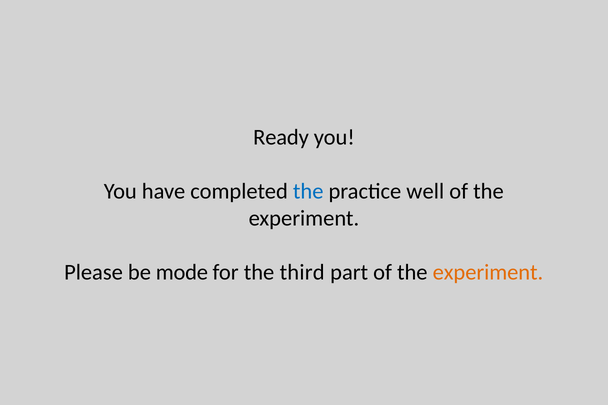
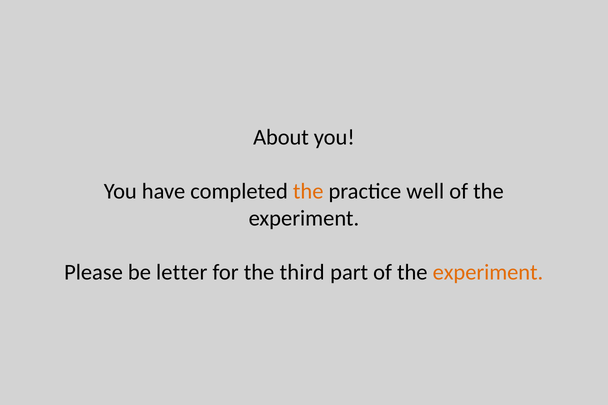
Ready: Ready -> About
the at (308, 192) colour: blue -> orange
mode: mode -> letter
